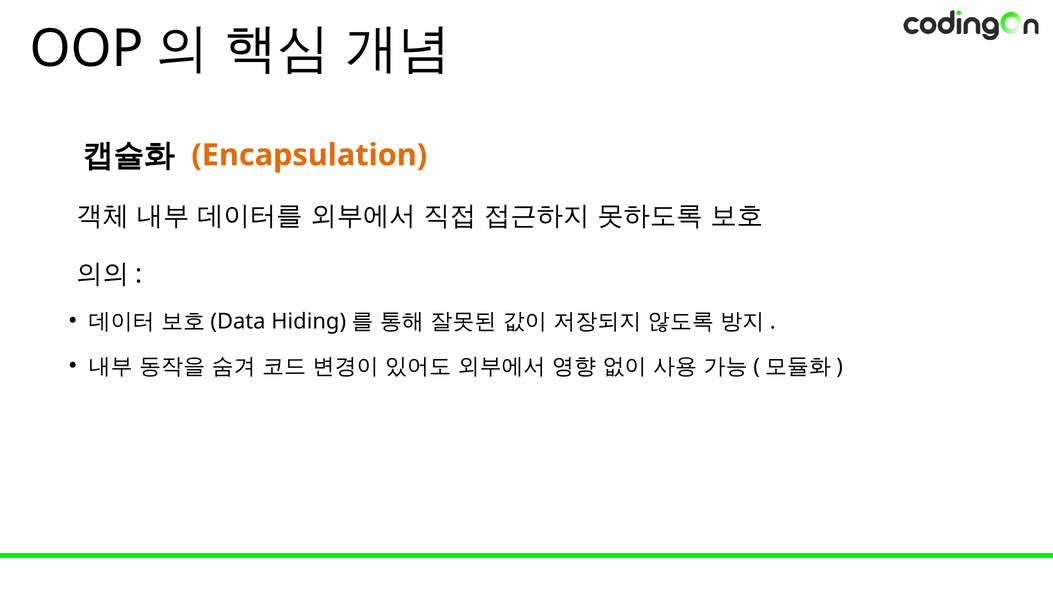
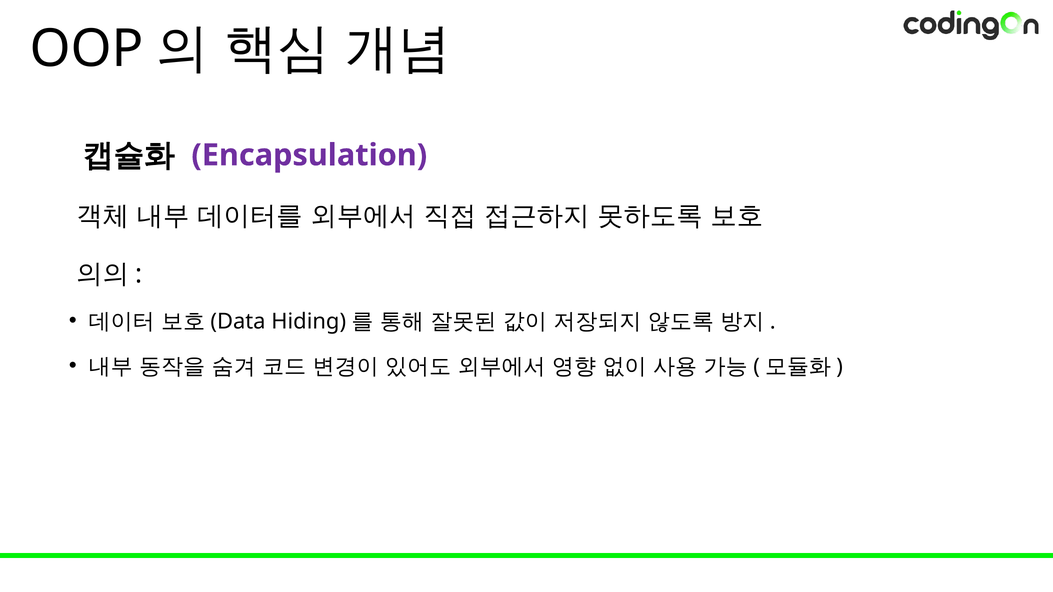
Encapsulation colour: orange -> purple
